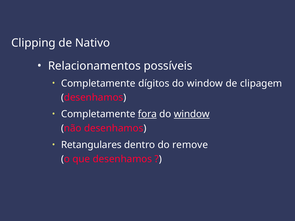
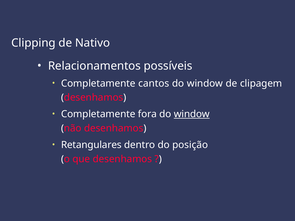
dígitos: dígitos -> cantos
fora underline: present -> none
remove: remove -> posição
